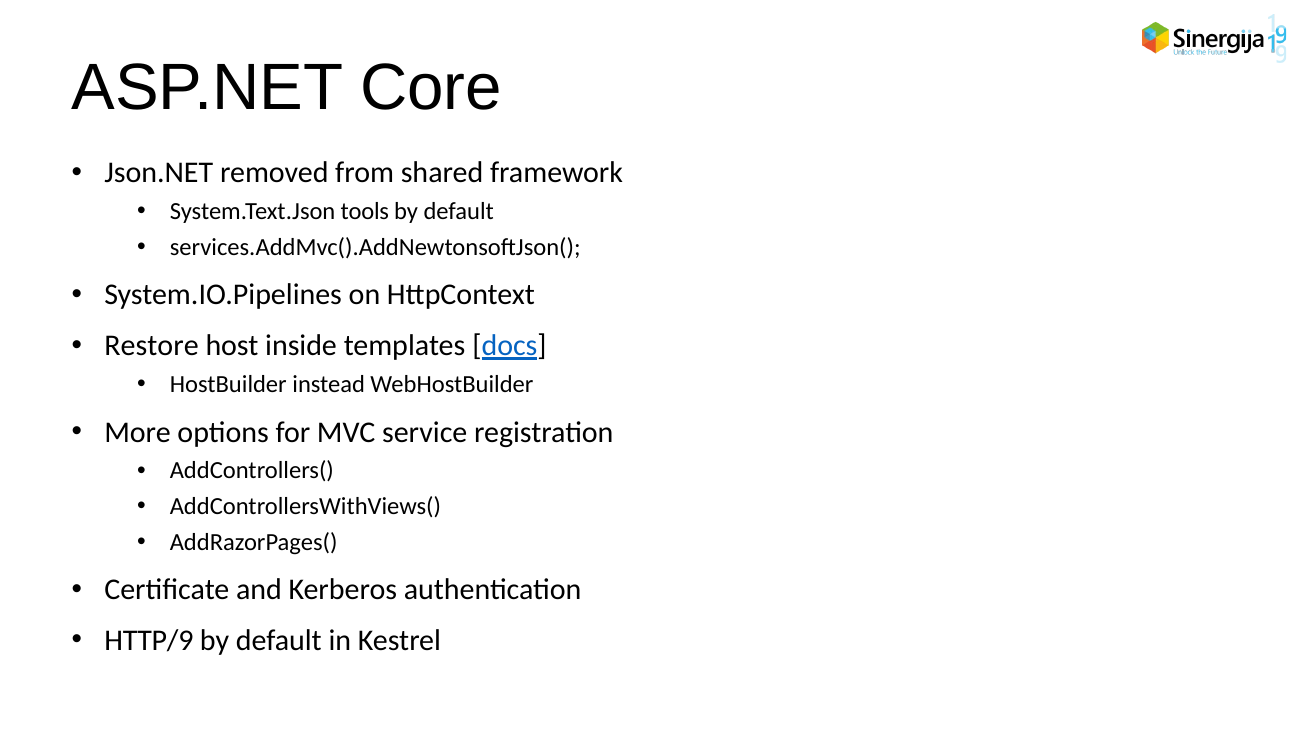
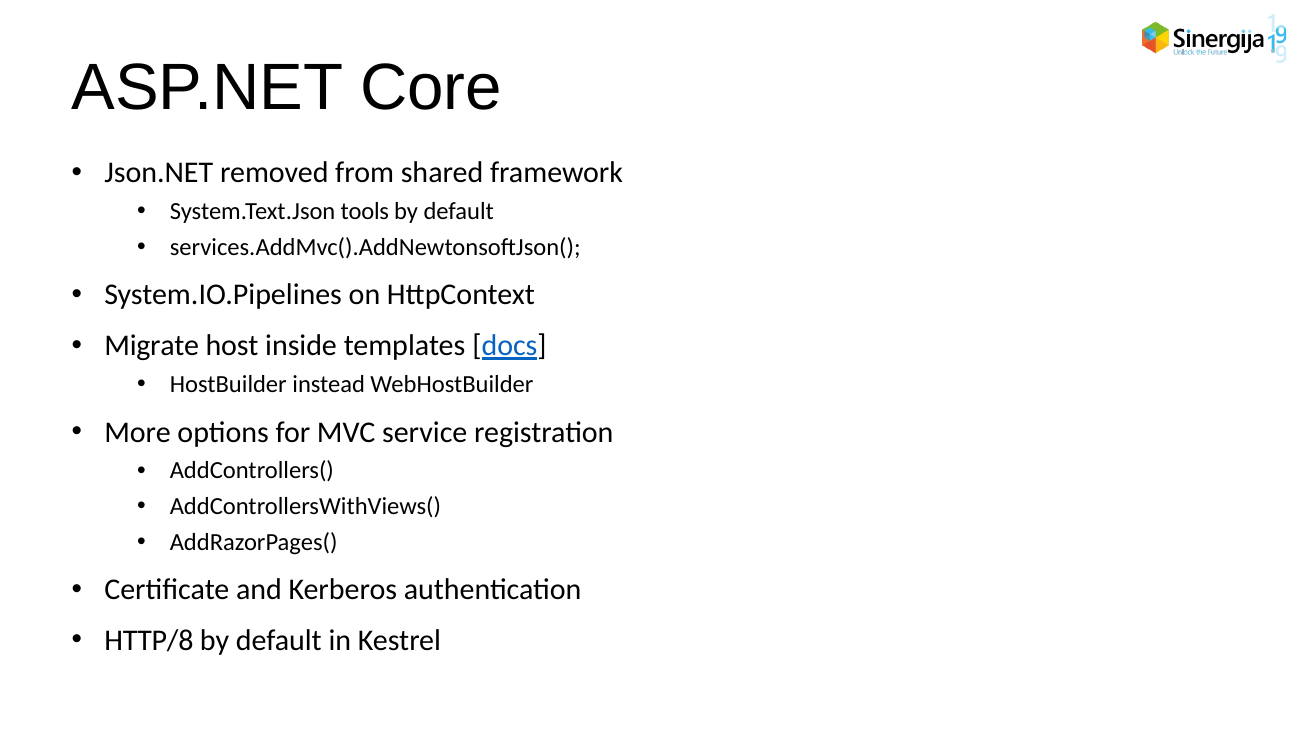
Restore: Restore -> Migrate
HTTP/9: HTTP/9 -> HTTP/8
